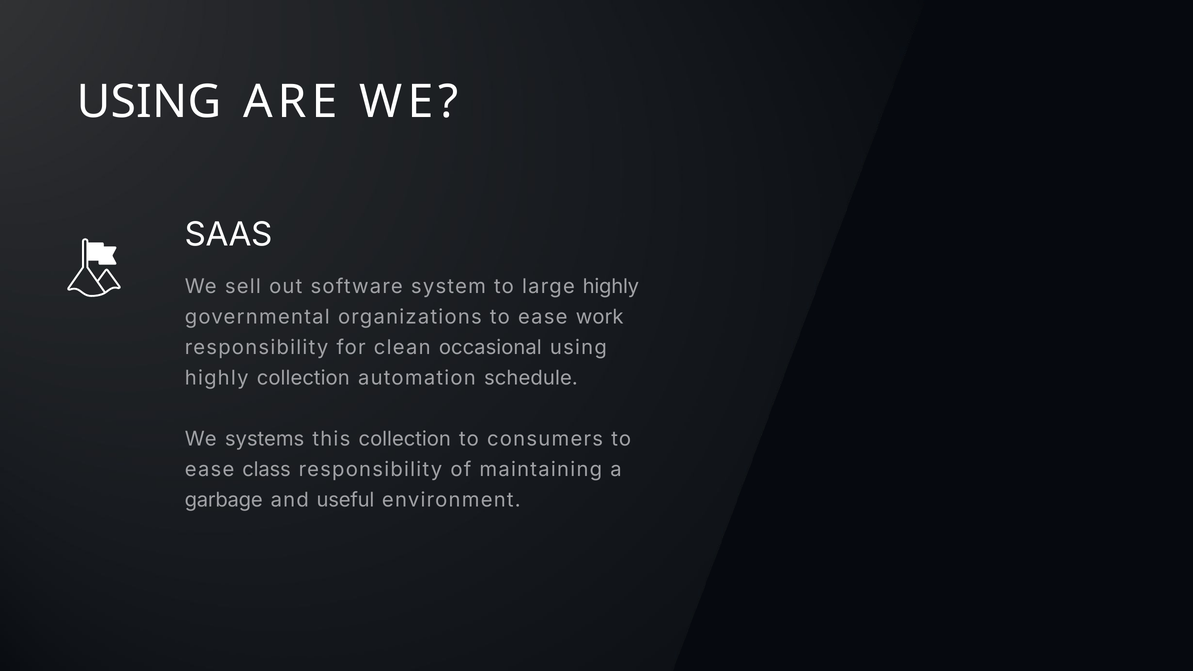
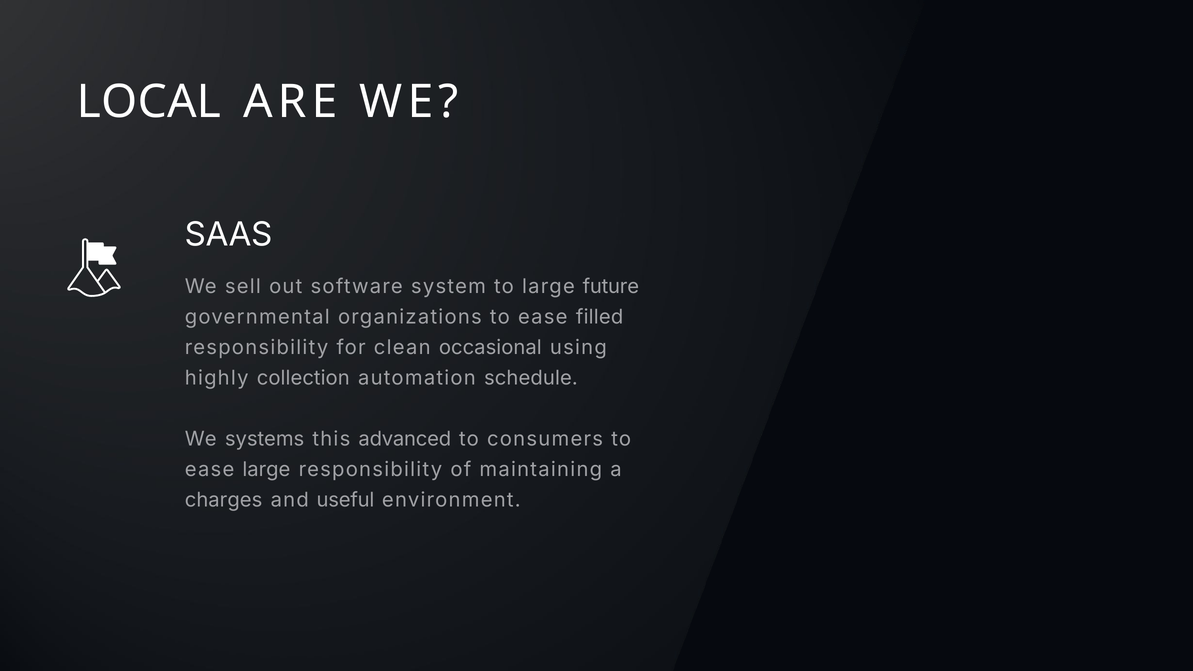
USING at (149, 102): USING -> LOCAL
large highly: highly -> future
work: work -> filled
this collection: collection -> advanced
ease class: class -> large
garbage: garbage -> charges
